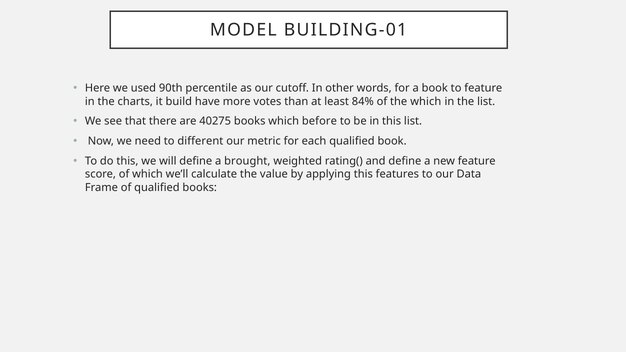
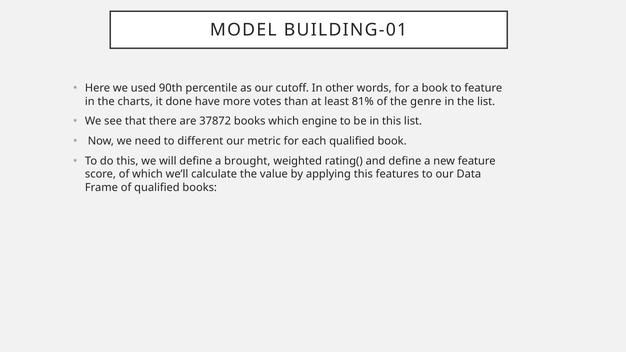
build: build -> done
84%: 84% -> 81%
the which: which -> genre
40275: 40275 -> 37872
before: before -> engine
